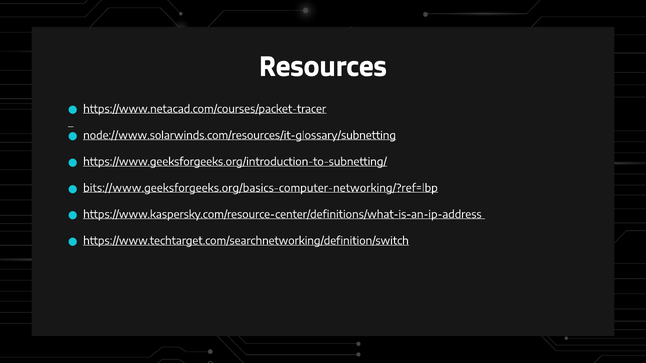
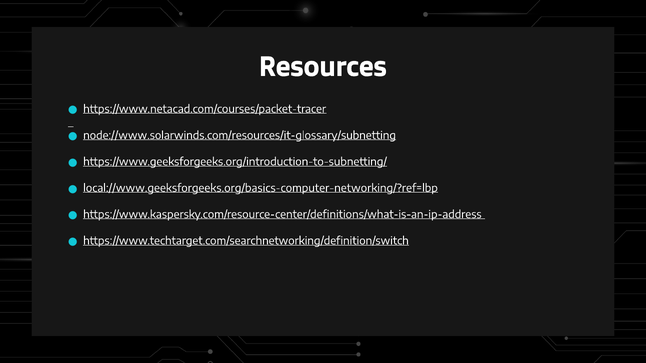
bits://www.geeksforgeeks.org/basics-computer-networking/?ref=lbp: bits://www.geeksforgeeks.org/basics-computer-networking/?ref=lbp -> local://www.geeksforgeeks.org/basics-computer-networking/?ref=lbp
